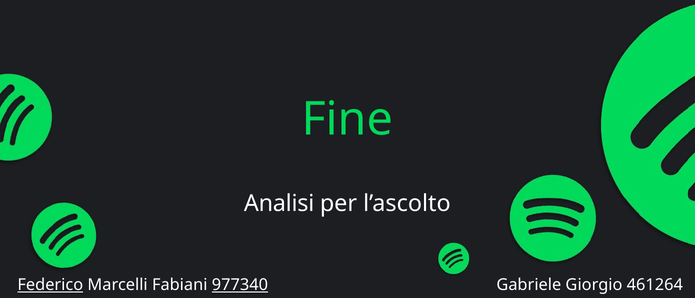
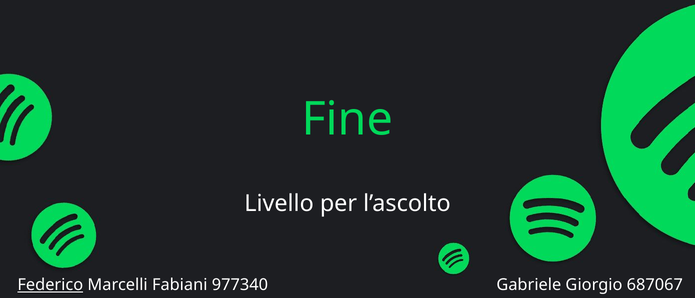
Analisi: Analisi -> Livello
977340 underline: present -> none
461264: 461264 -> 687067
